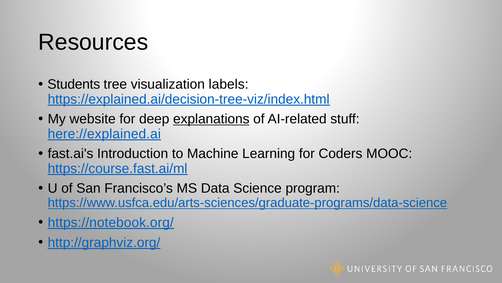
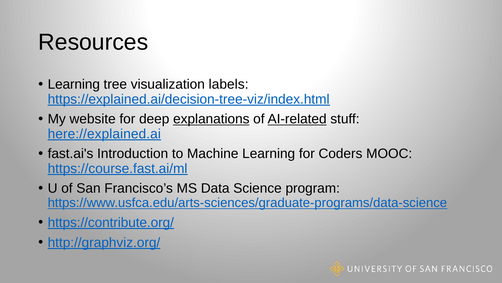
Students at (74, 84): Students -> Learning
AI-related underline: none -> present
https://notebook.org/: https://notebook.org/ -> https://contribute.org/
